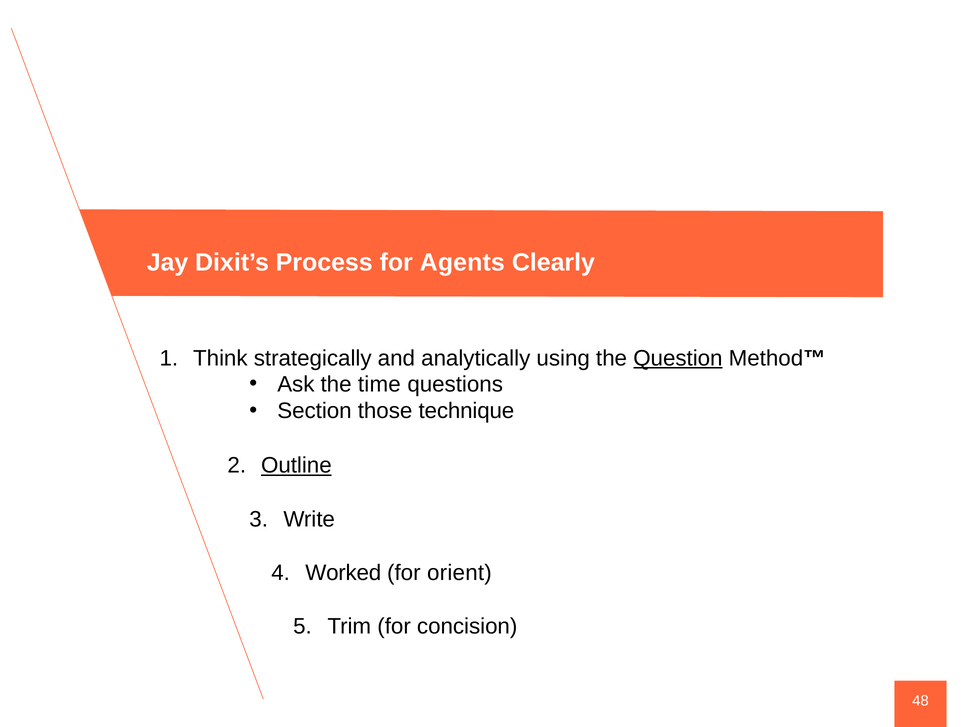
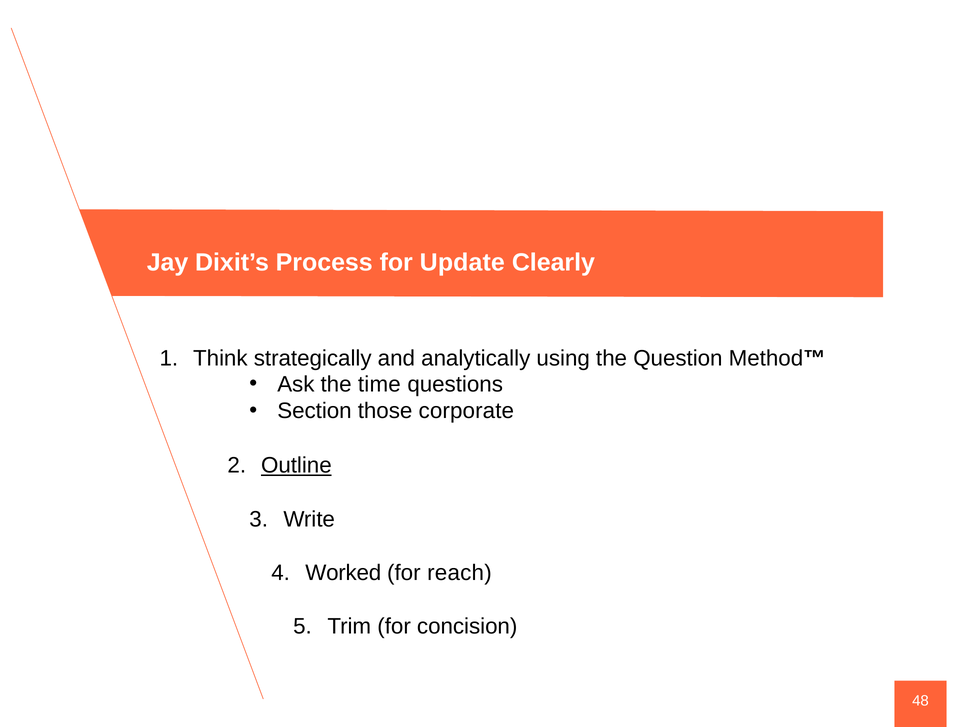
Agents: Agents -> Update
Question underline: present -> none
technique: technique -> corporate
orient: orient -> reach
